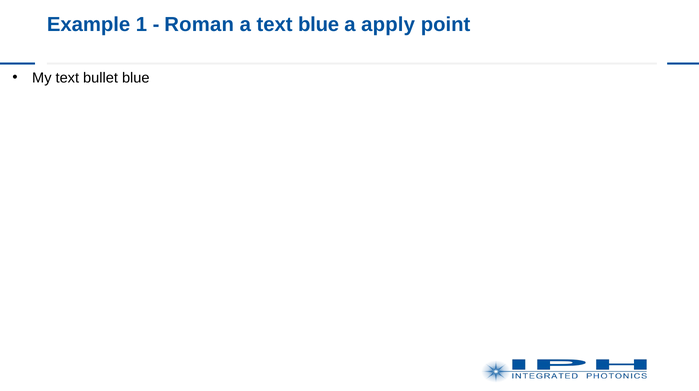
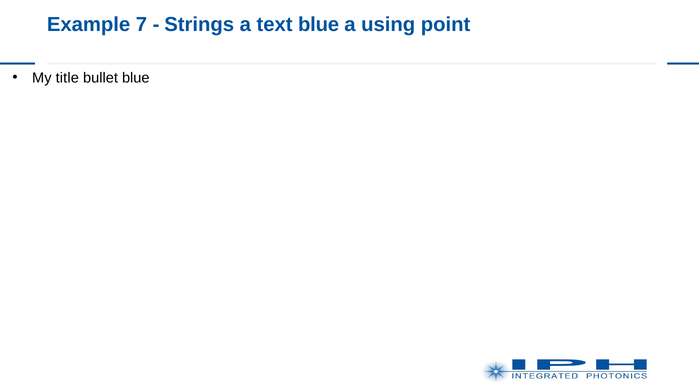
1: 1 -> 7
Roman: Roman -> Strings
apply: apply -> using
My text: text -> title
